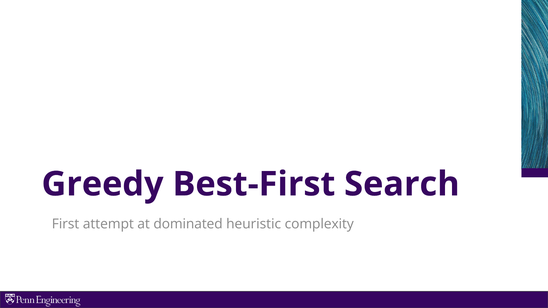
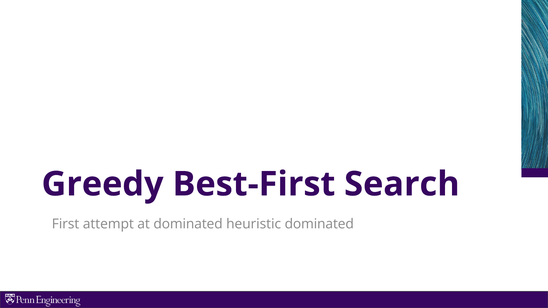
heuristic complexity: complexity -> dominated
